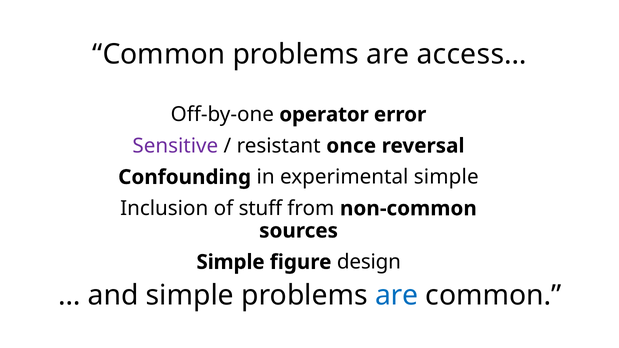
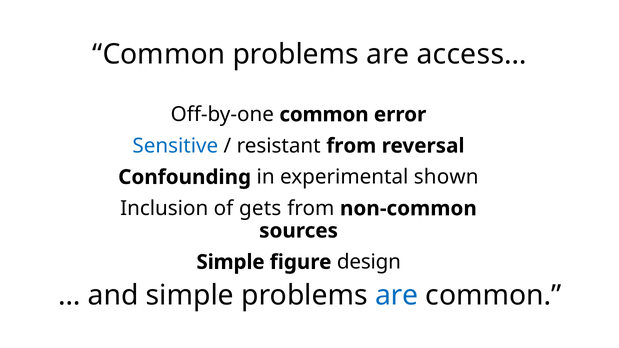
Off-by-one operator: operator -> common
Sensitive colour: purple -> blue
resistant once: once -> from
experimental simple: simple -> shown
stuff: stuff -> gets
